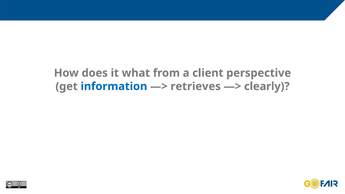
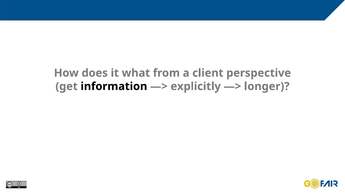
information colour: blue -> black
retrieves: retrieves -> explicitly
clearly: clearly -> longer
